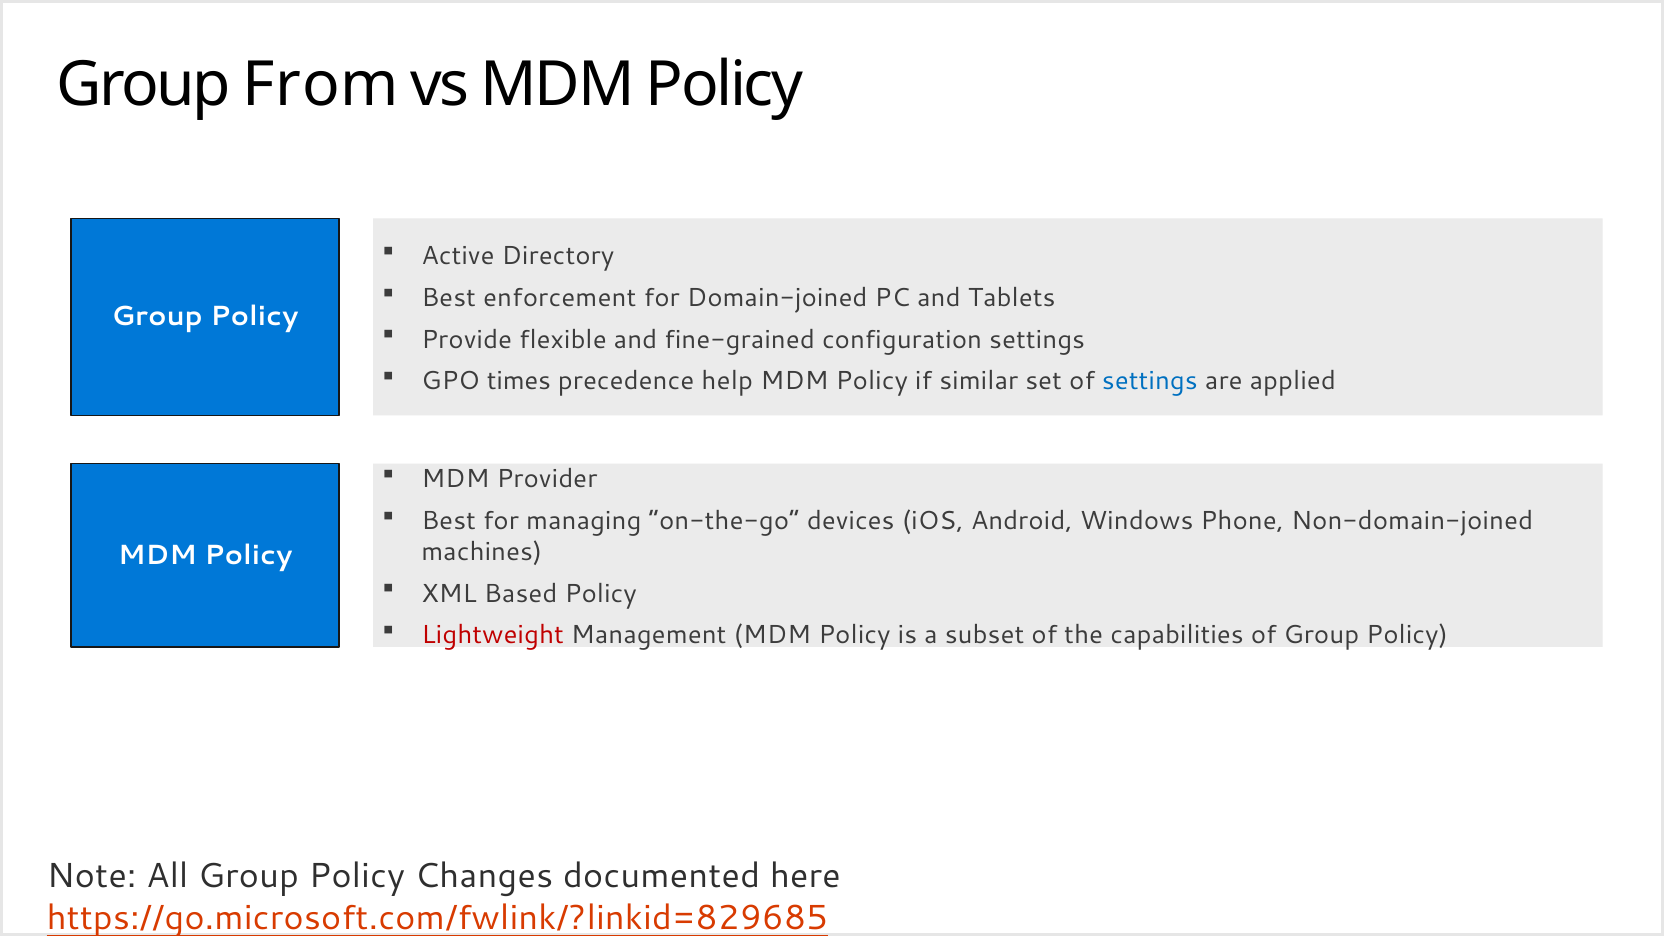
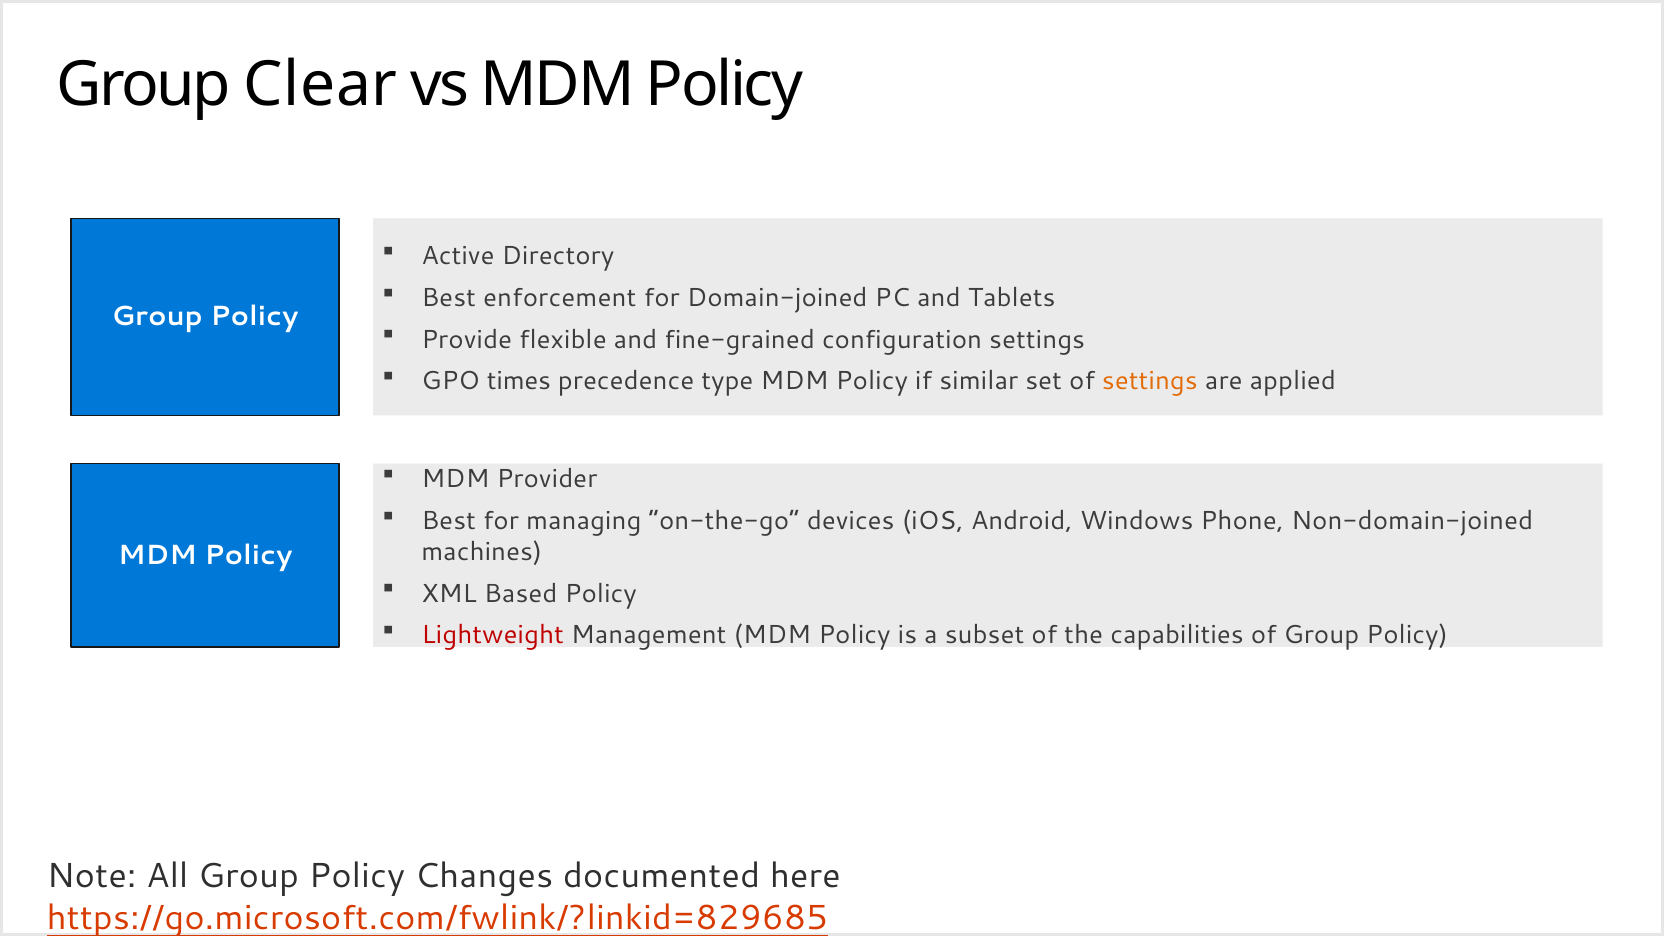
From: From -> Clear
help: help -> type
settings at (1150, 381) colour: blue -> orange
